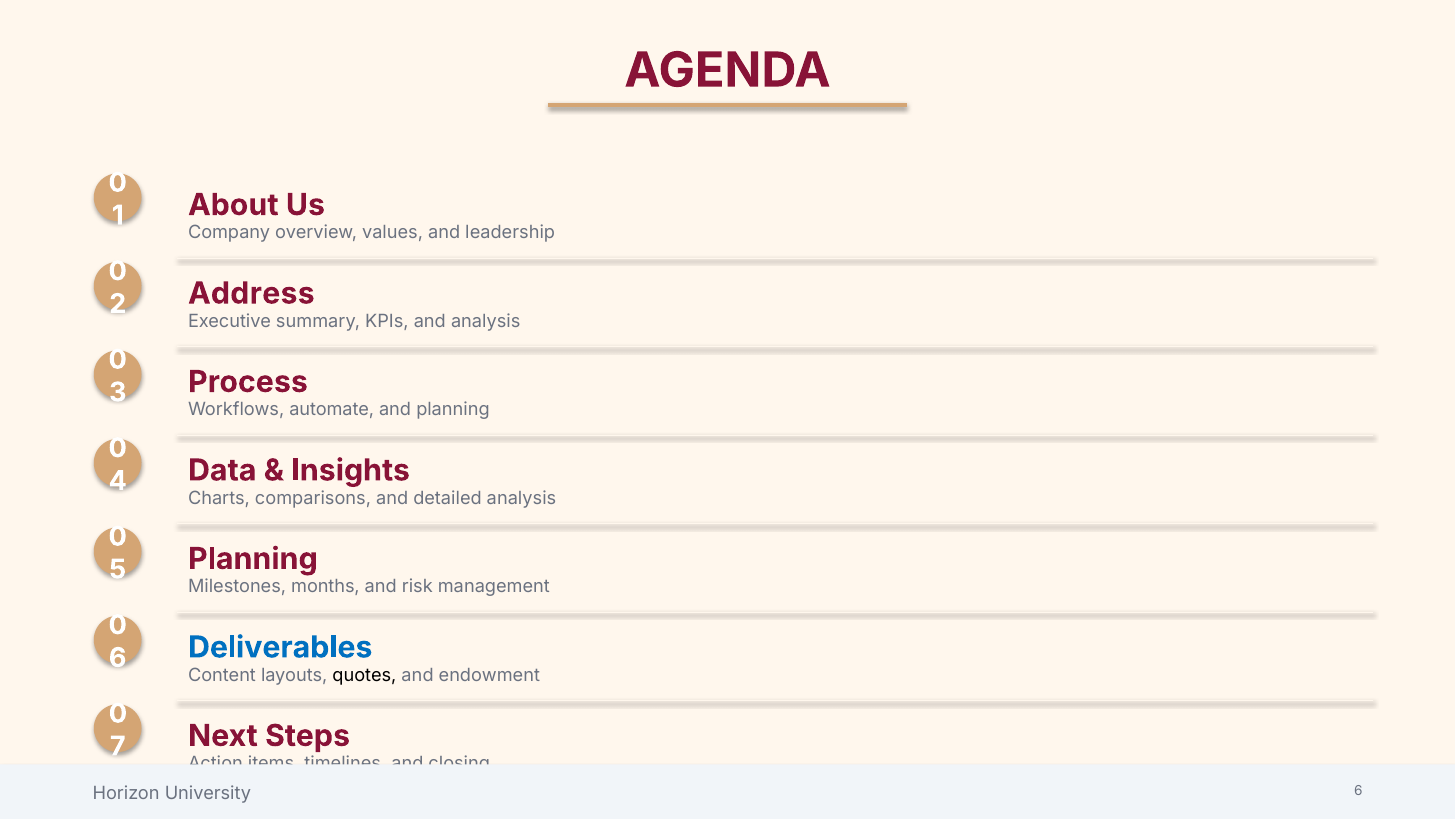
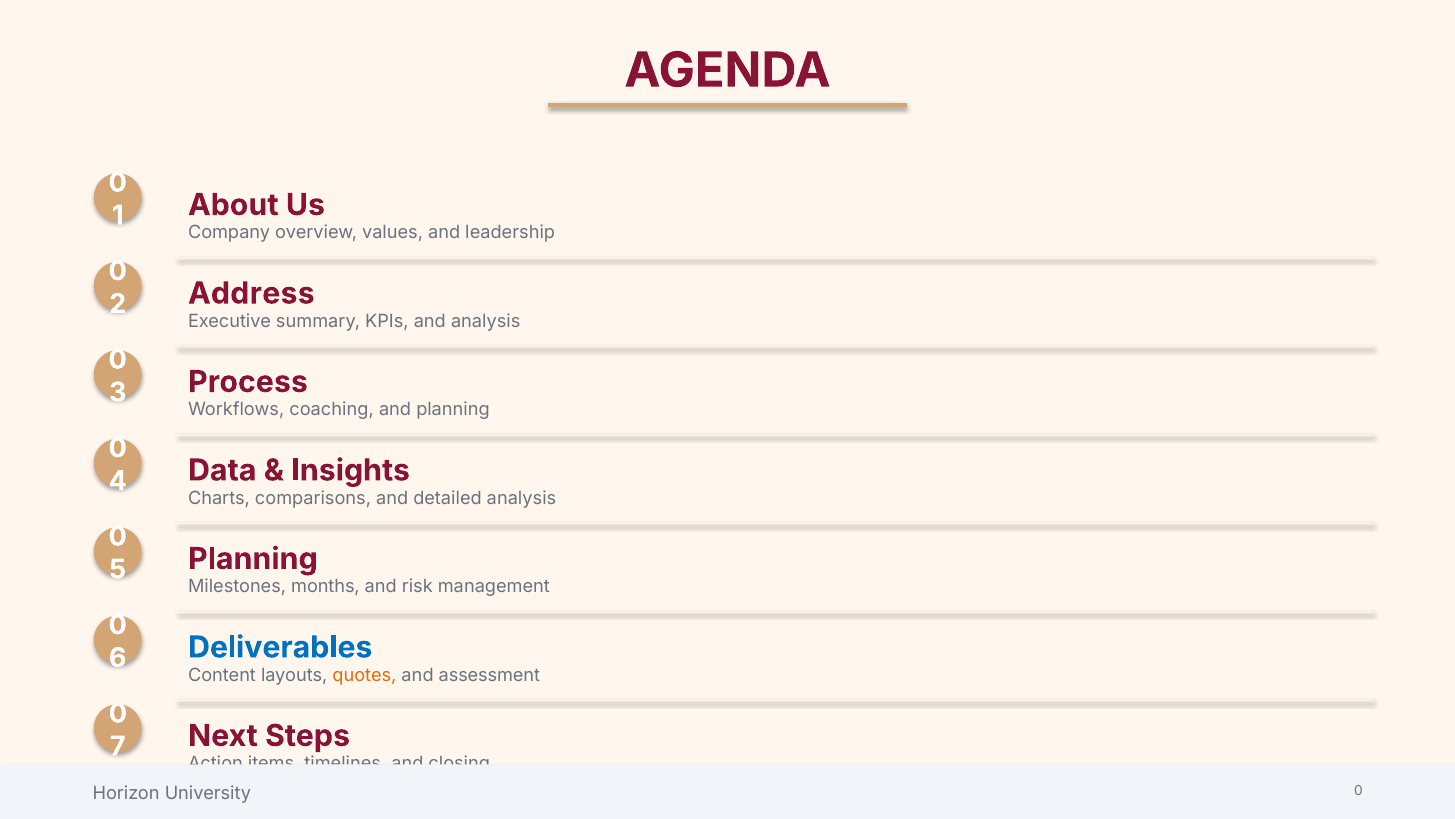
automate: automate -> coaching
quotes colour: black -> orange
endowment: endowment -> assessment
University 6: 6 -> 0
